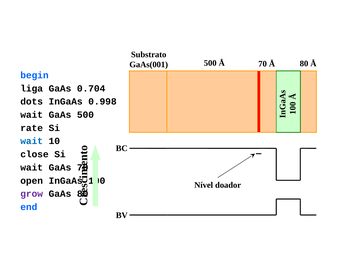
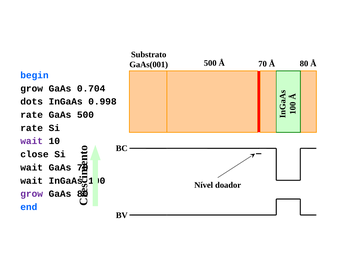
liga at (32, 89): liga -> grow
wait at (32, 115): wait -> rate
wait at (32, 141) colour: blue -> purple
open at (32, 181): open -> wait
